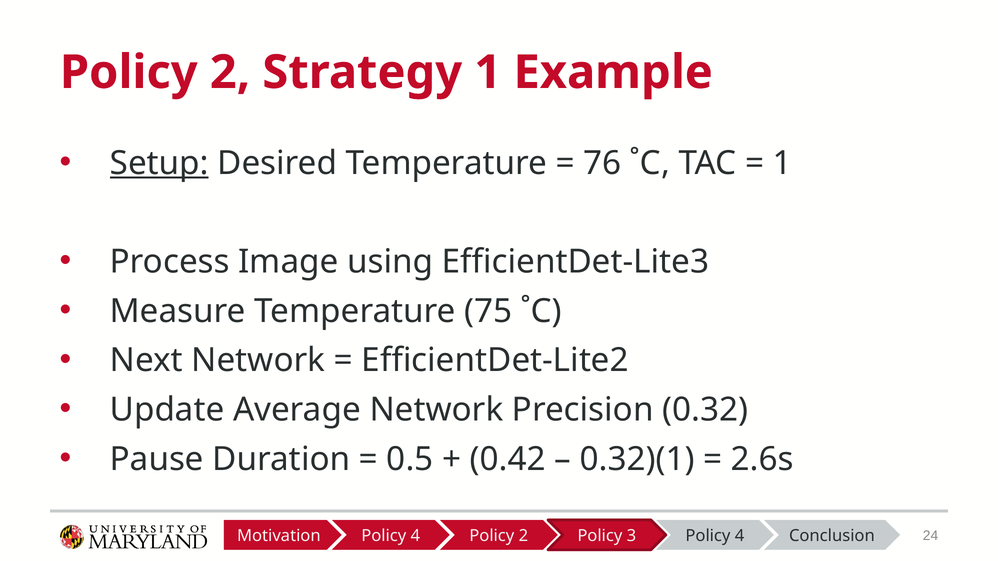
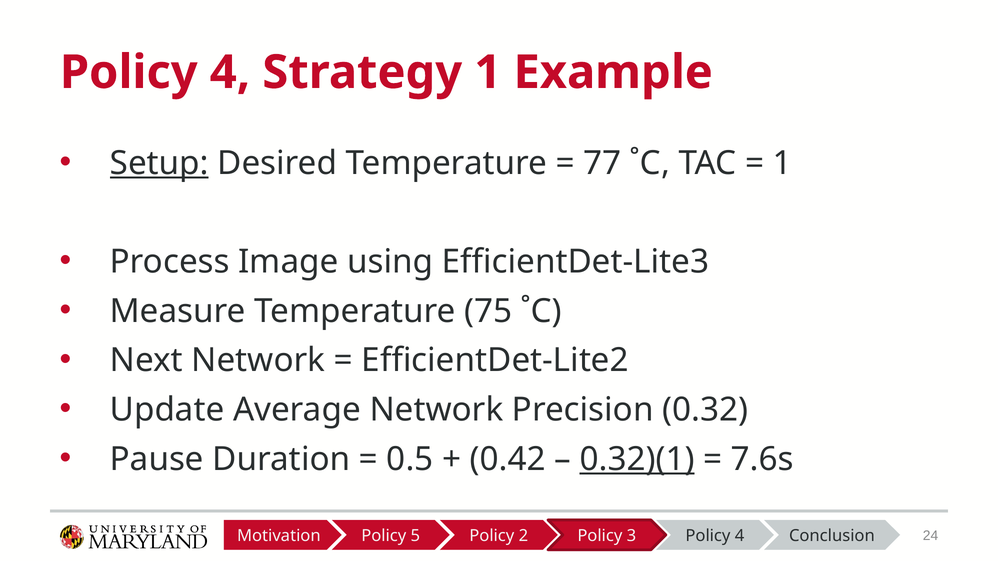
2 at (230, 73): 2 -> 4
76: 76 -> 77
0.32)(1 underline: none -> present
2.6s: 2.6s -> 7.6s
Motivation Policy 4: 4 -> 5
